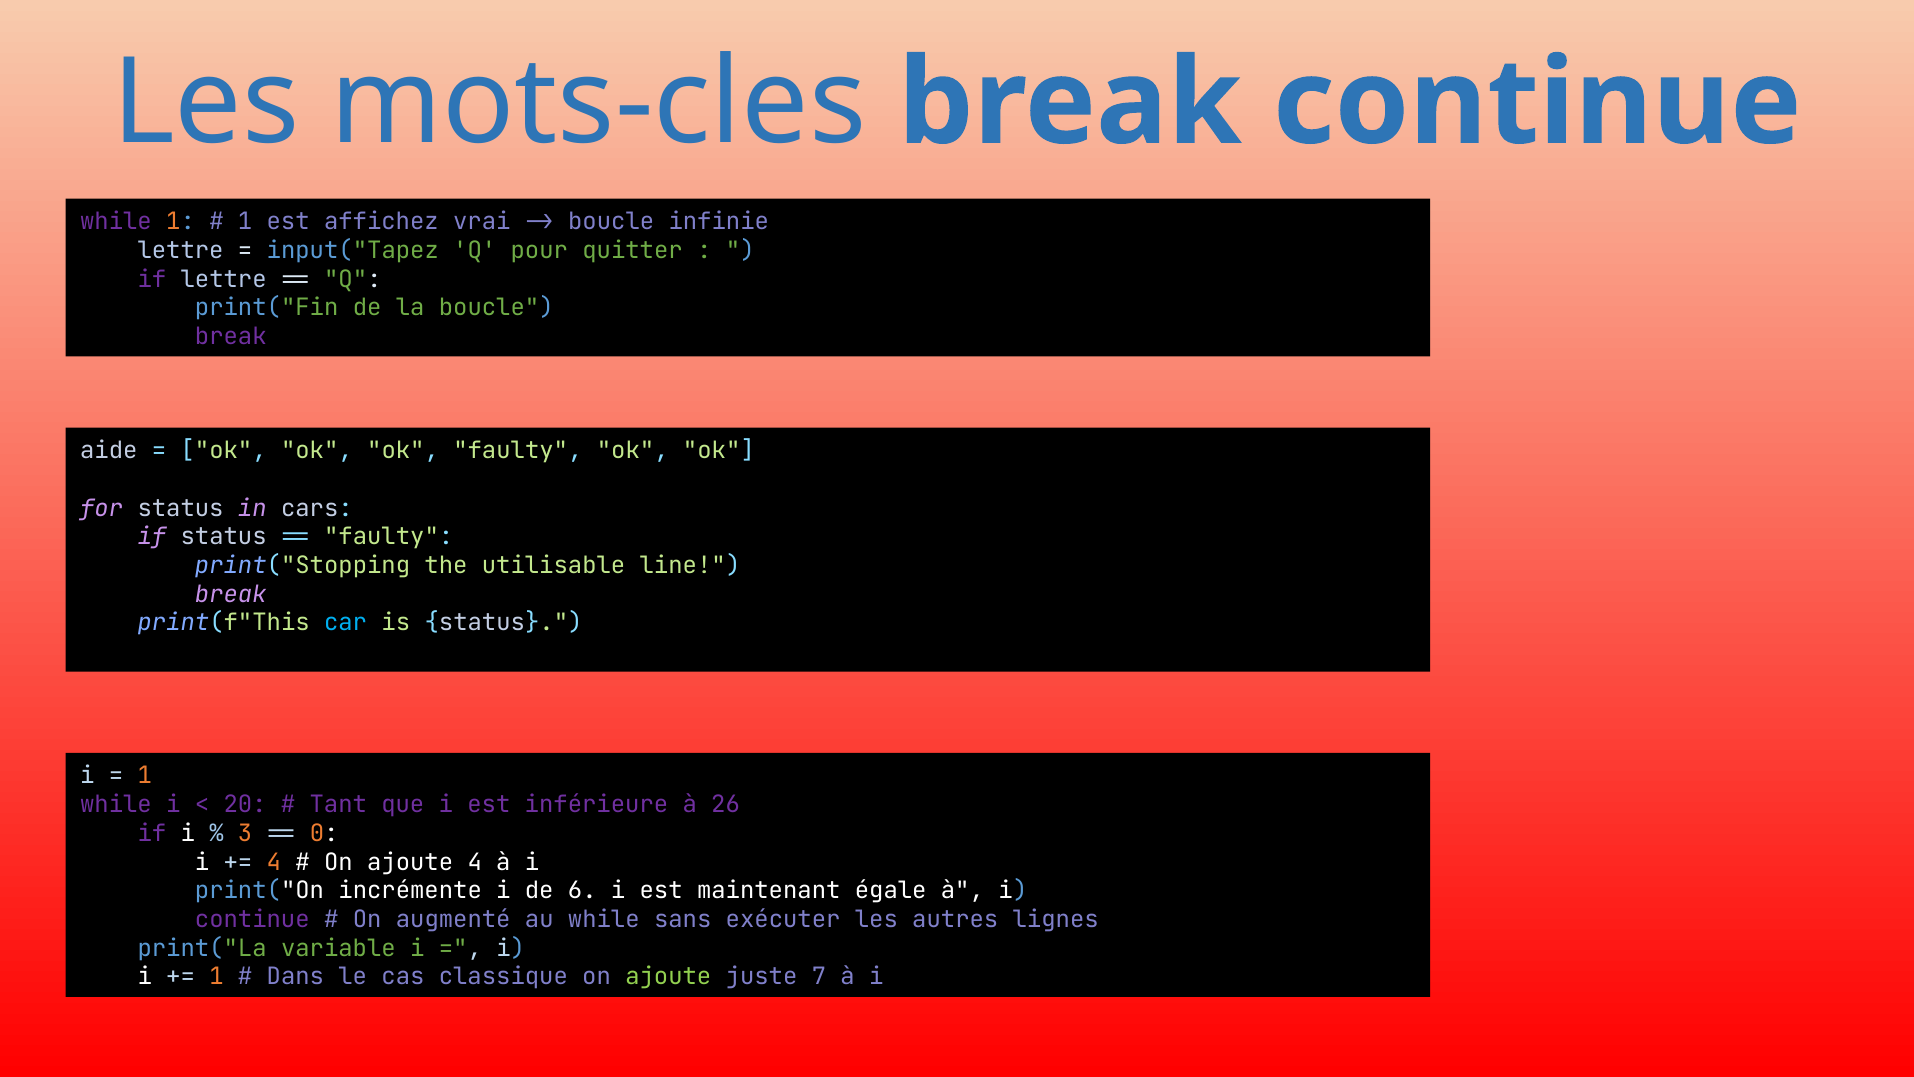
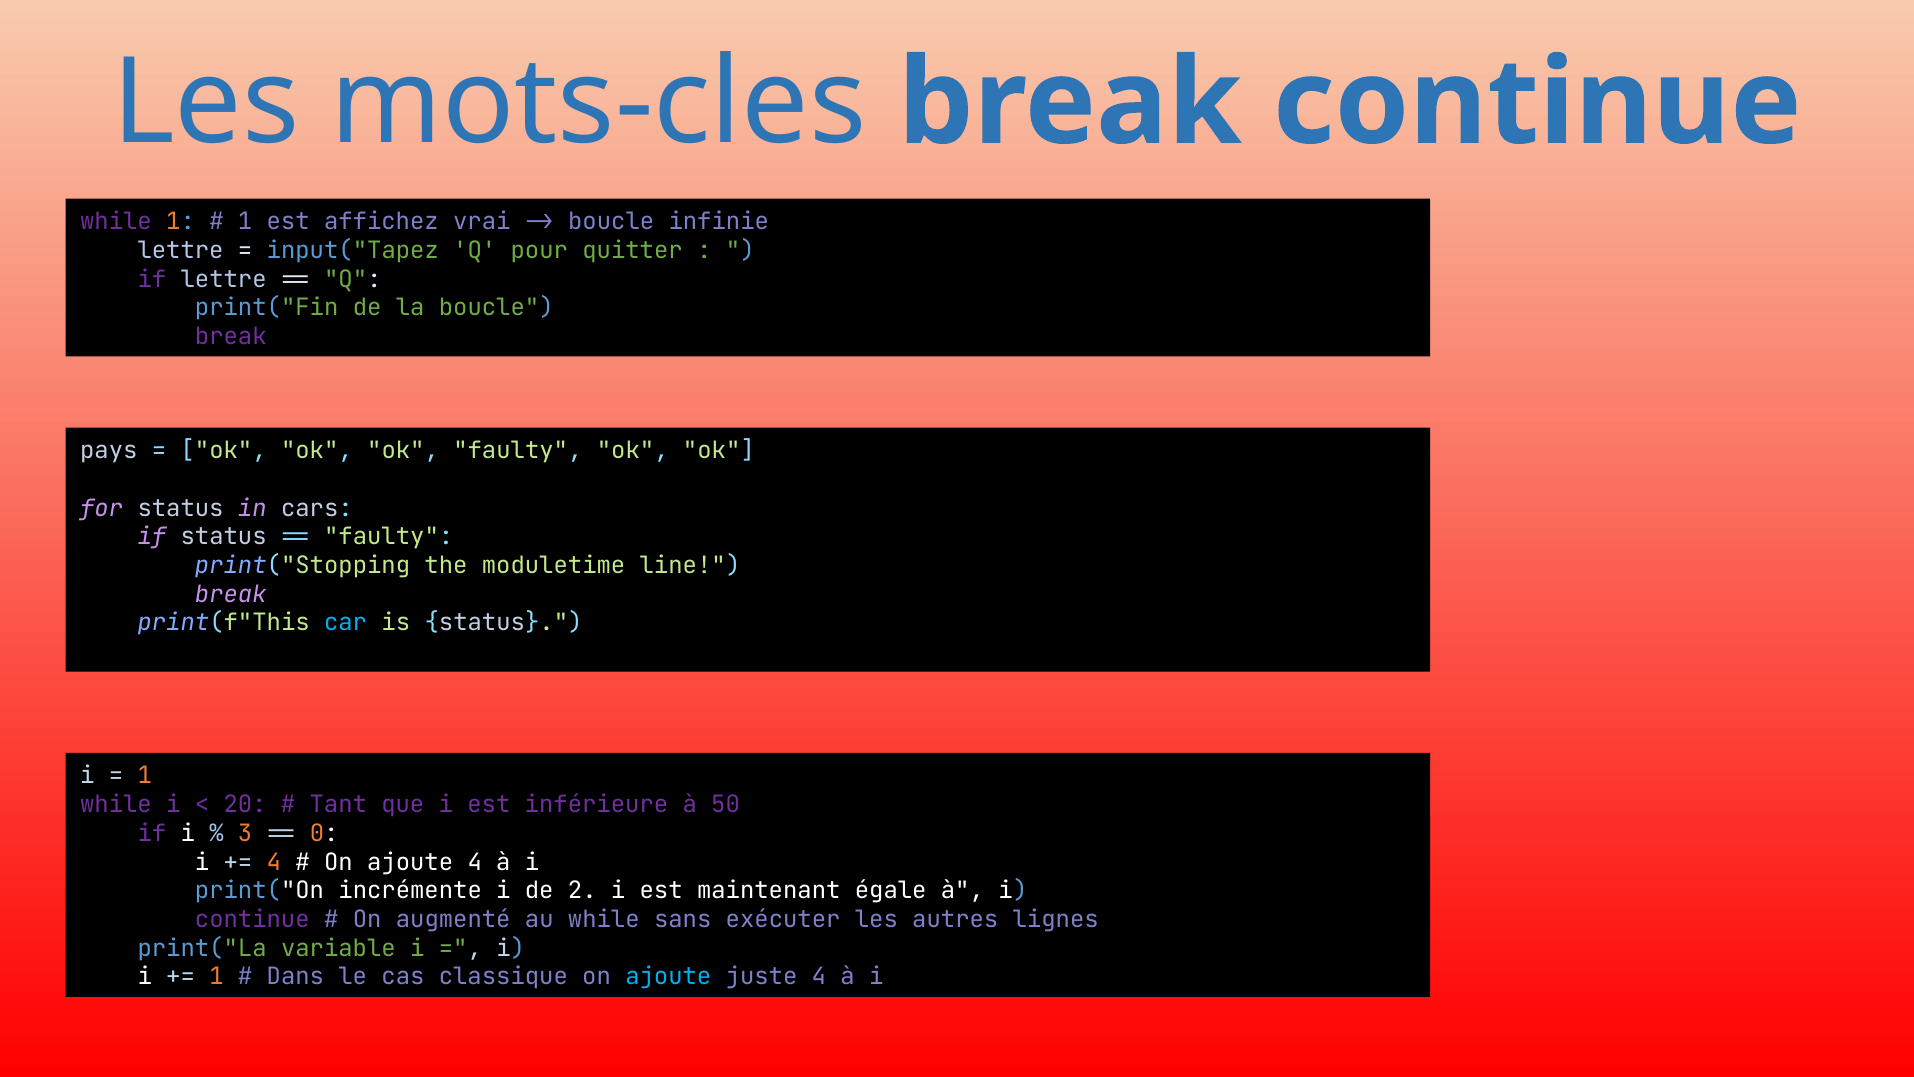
aide: aide -> pays
utilisable: utilisable -> moduletime
26: 26 -> 50
6: 6 -> 2
ajoute at (668, 977) colour: light green -> light blue
juste 7: 7 -> 4
